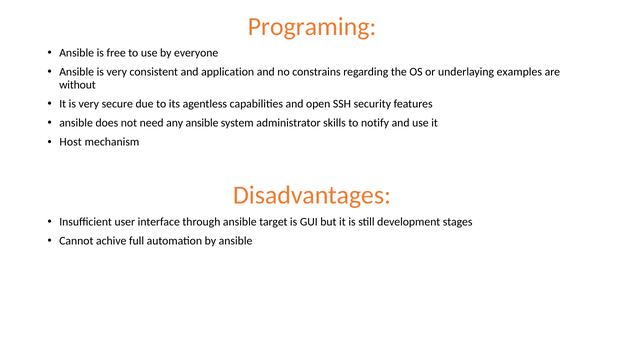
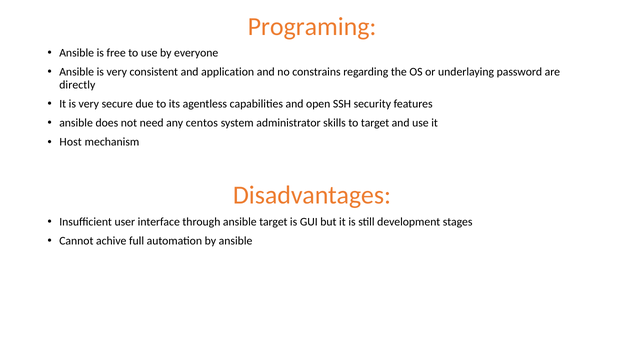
examples: examples -> password
without: without -> directly
any ansible: ansible -> centos
to notify: notify -> target
